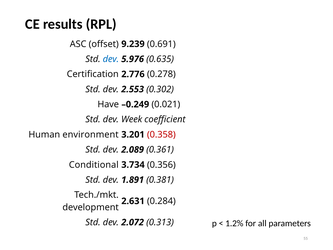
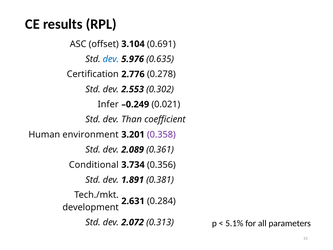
9.239: 9.239 -> 3.104
Have: Have -> Infer
Week: Week -> Than
0.358 colour: red -> purple
1.2%: 1.2% -> 5.1%
